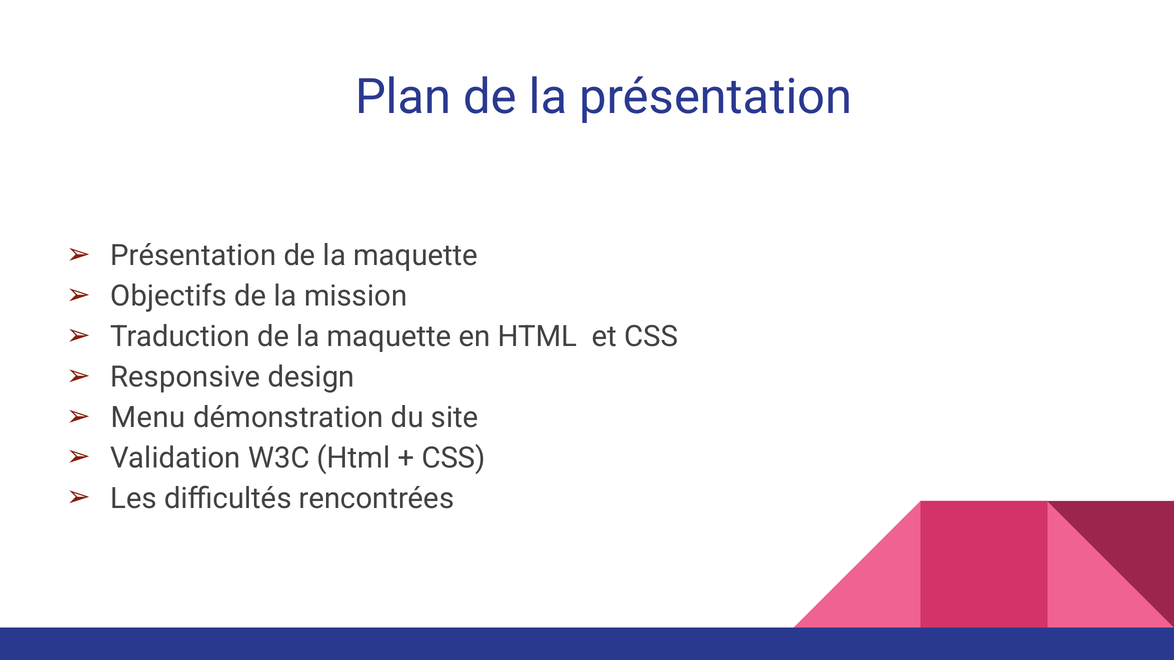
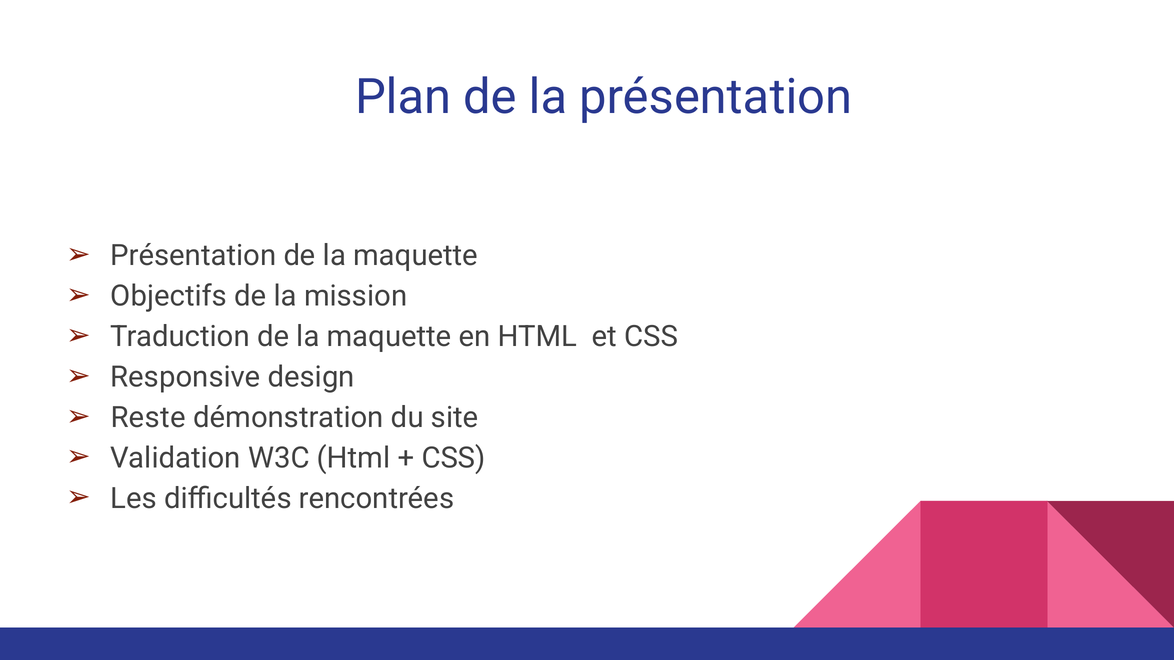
Menu: Menu -> Reste
